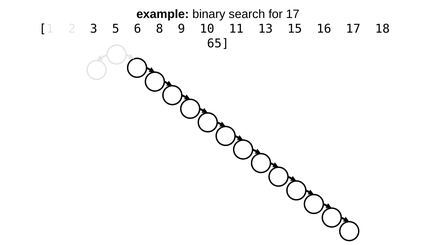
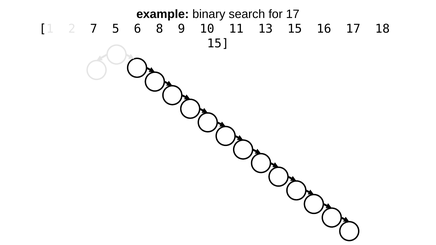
3: 3 -> 7
65 at (218, 43): 65 -> 15
